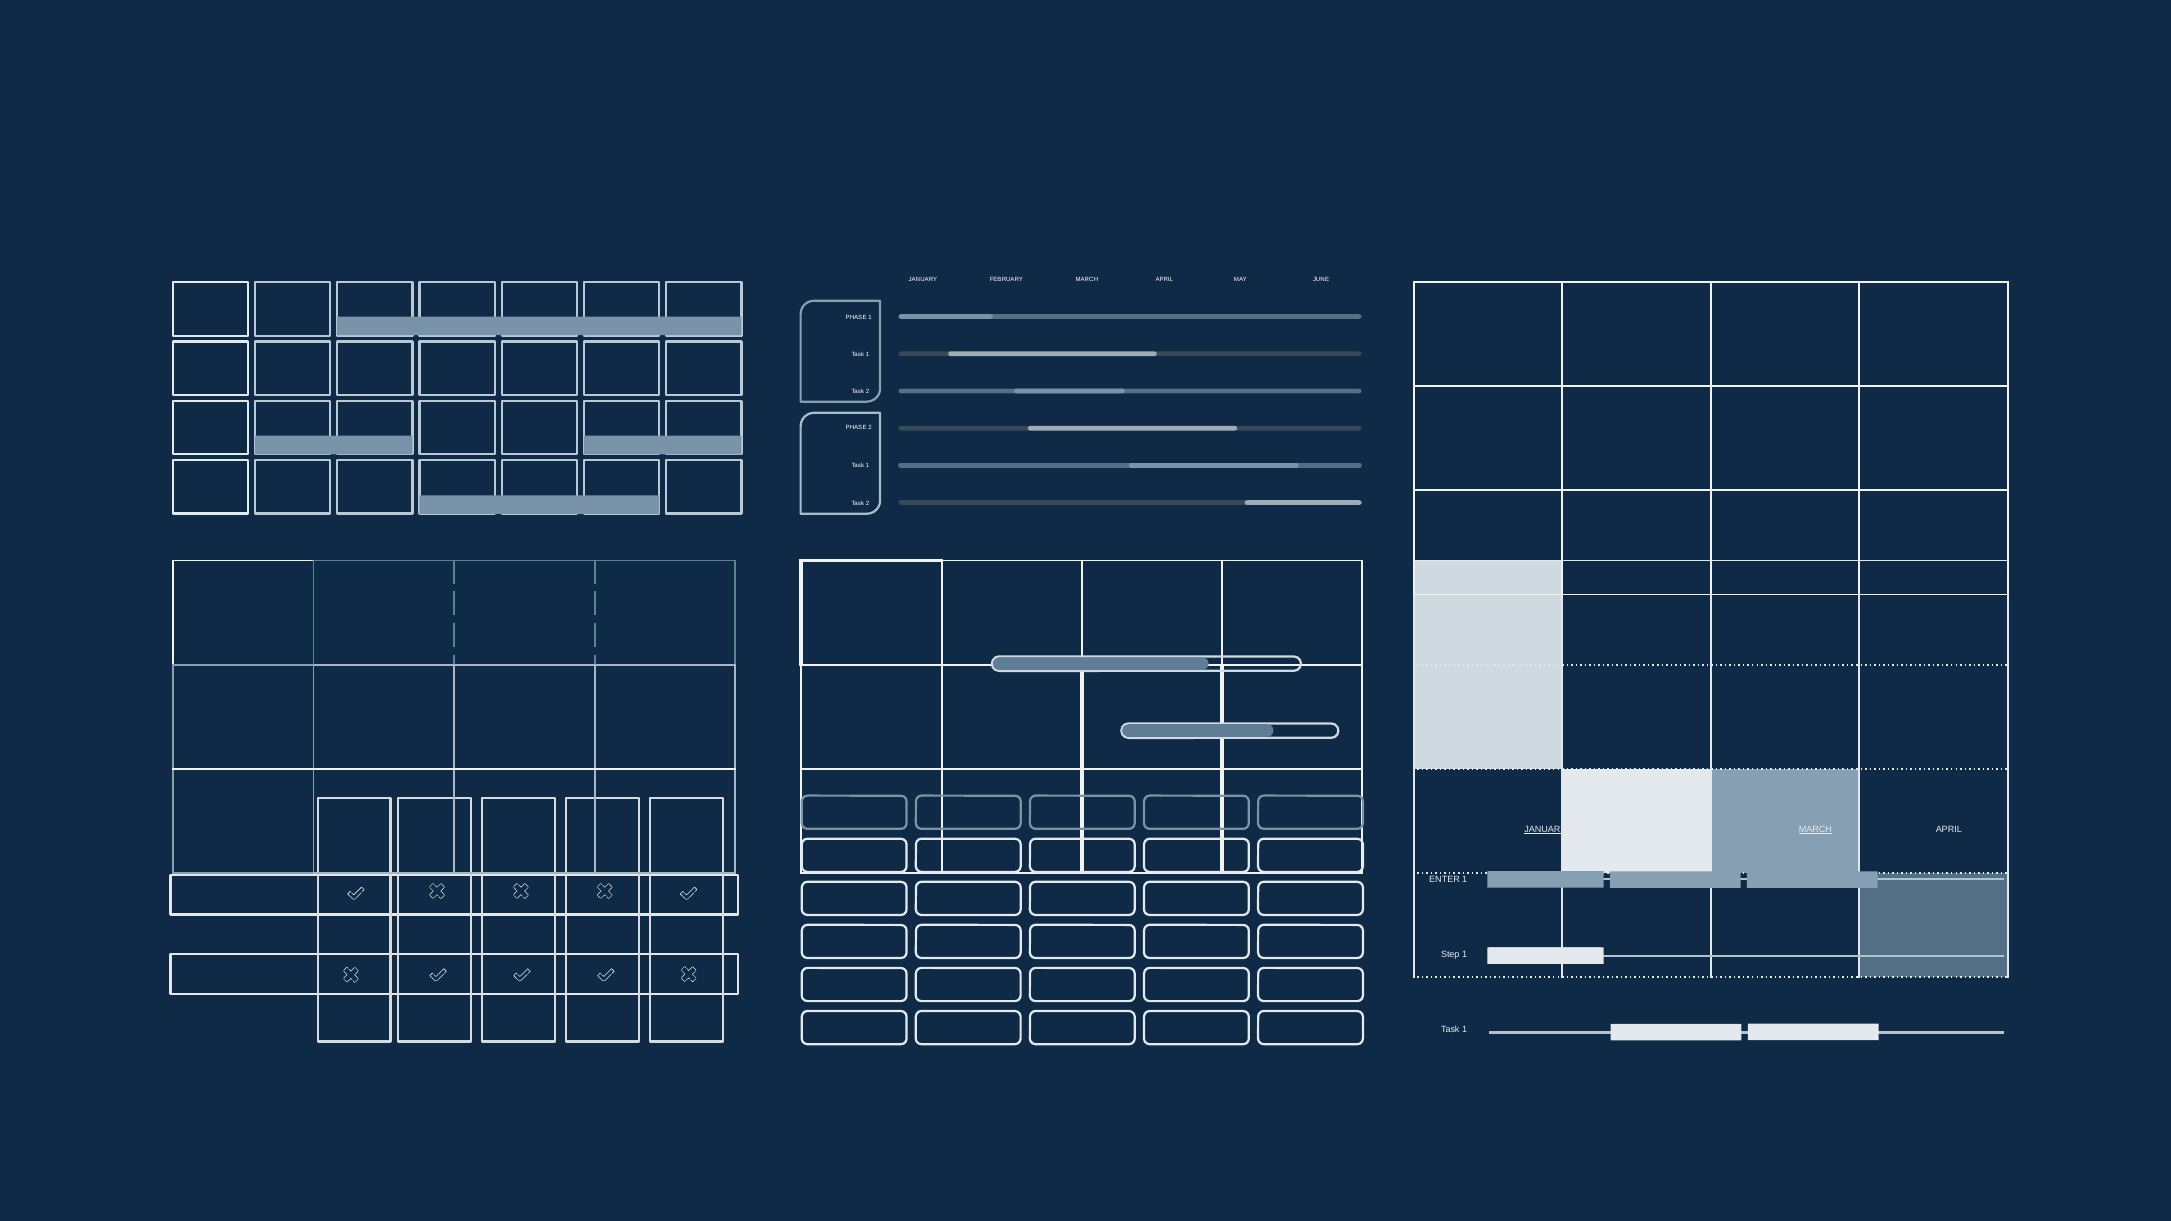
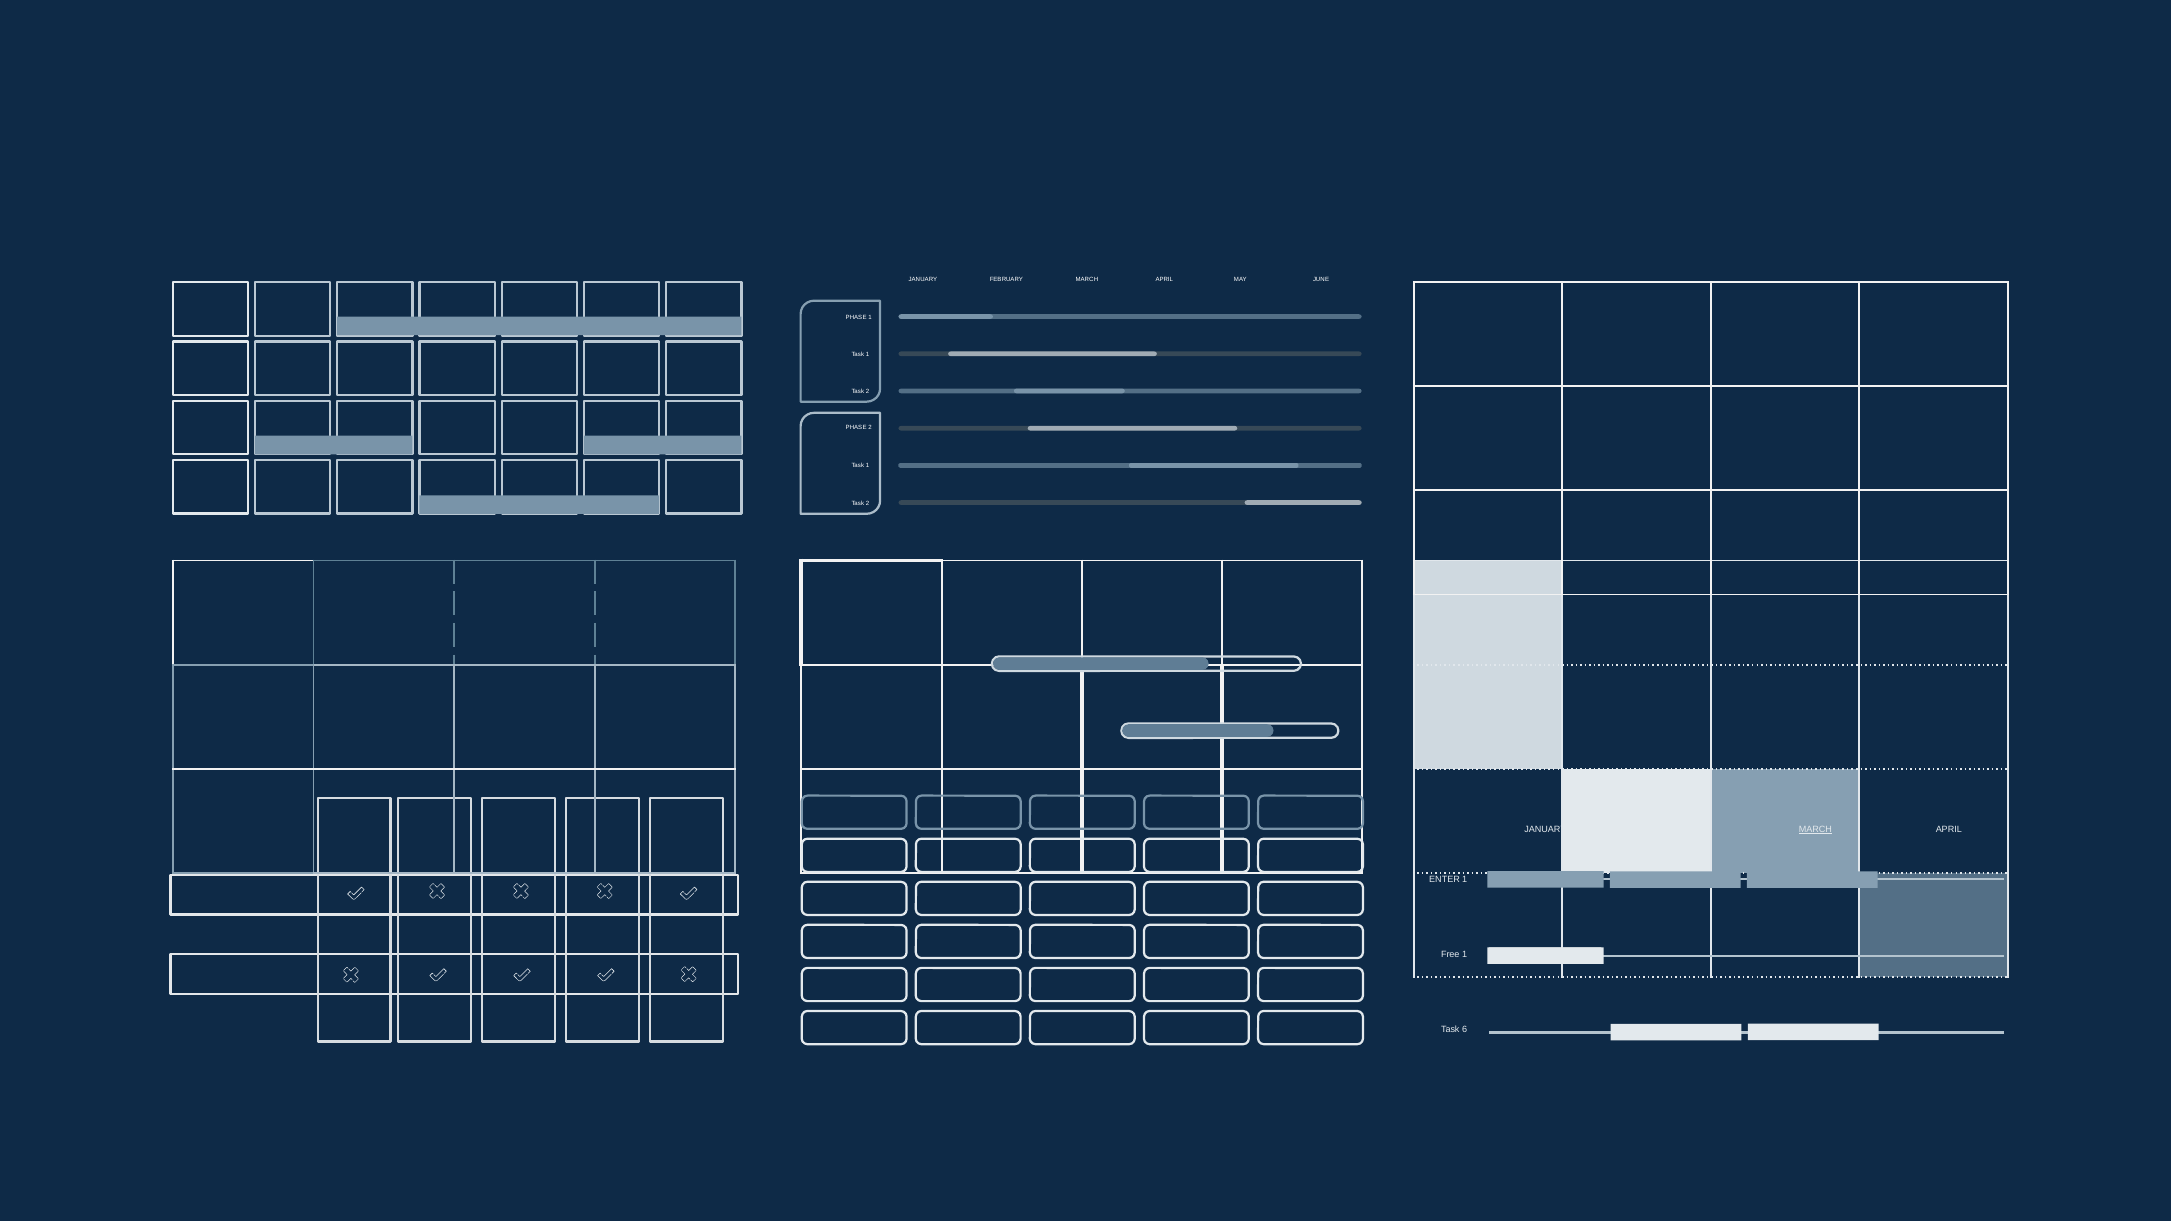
JANUARY at (1545, 830) underline: present -> none
Step: Step -> Free
1 at (1465, 1030): 1 -> 6
